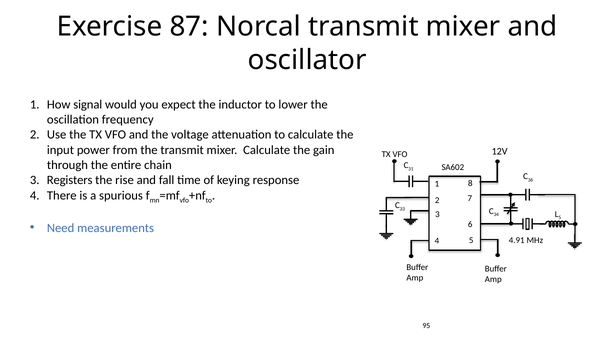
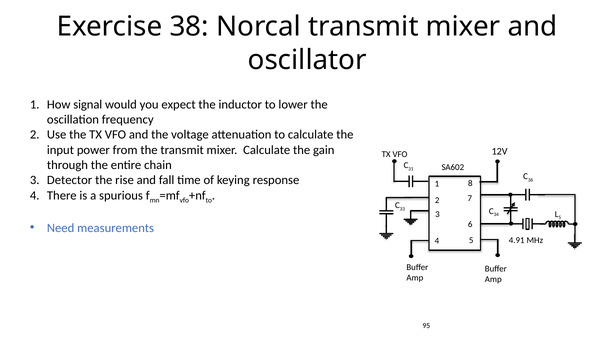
87: 87 -> 38
Registers: Registers -> Detector
